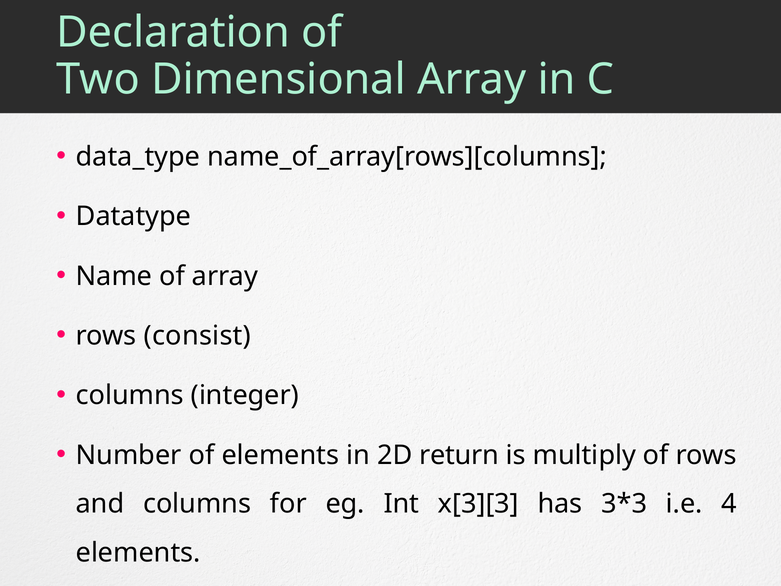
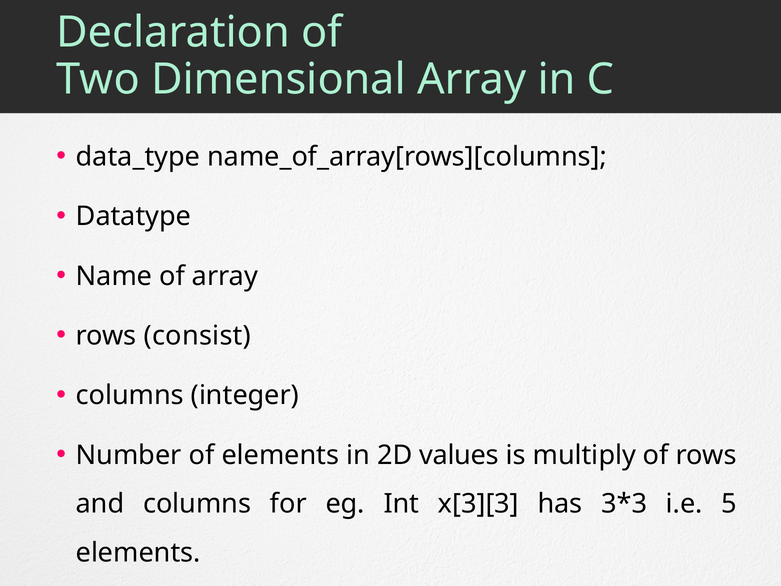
return: return -> values
4: 4 -> 5
